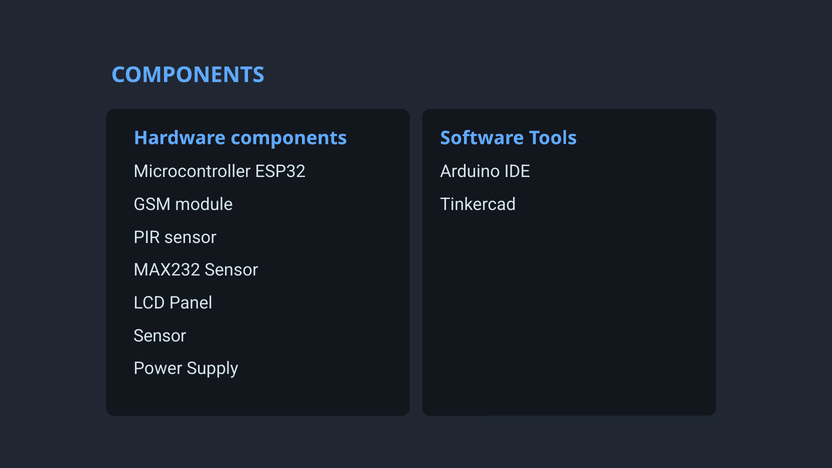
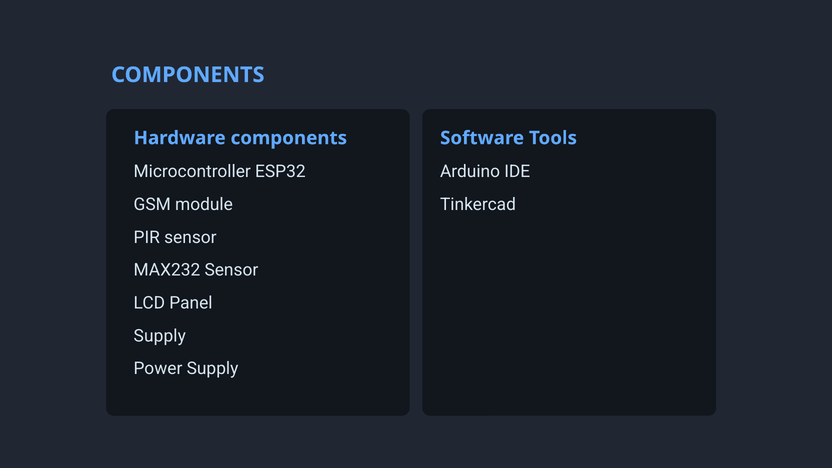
Sensor at (160, 336): Sensor -> Supply
